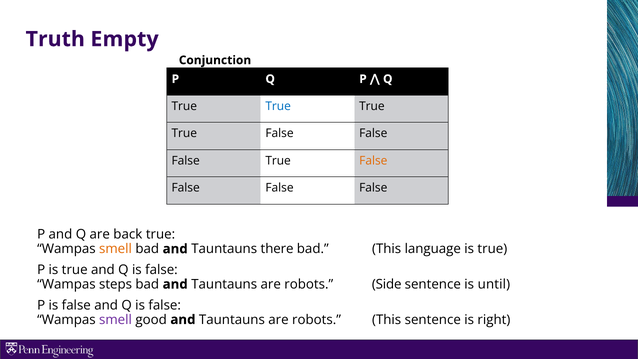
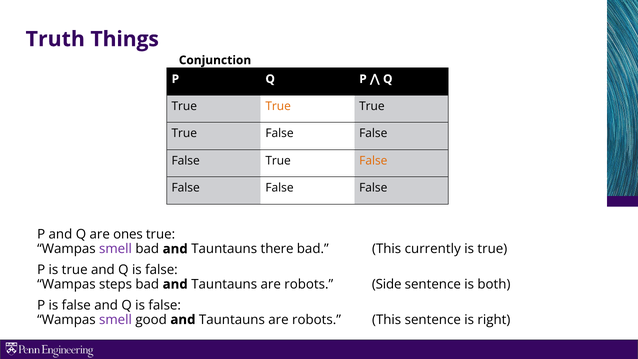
Empty: Empty -> Things
True at (278, 106) colour: blue -> orange
back: back -> ones
smell at (116, 249) colour: orange -> purple
language: language -> currently
until: until -> both
